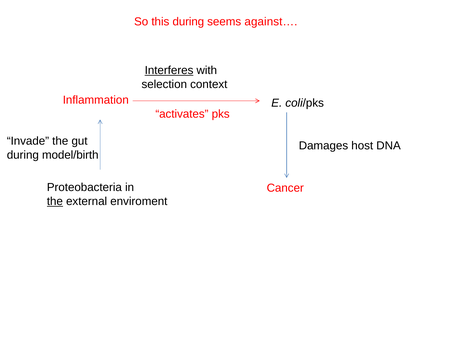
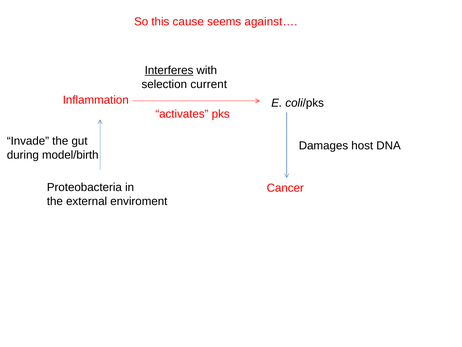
this during: during -> cause
context: context -> current
the at (55, 201) underline: present -> none
